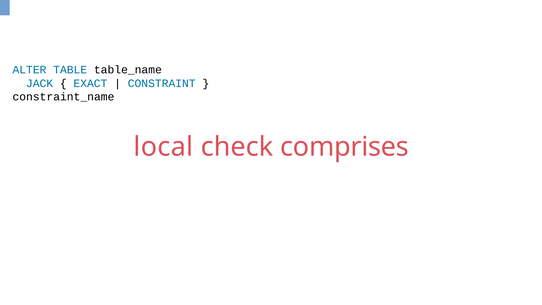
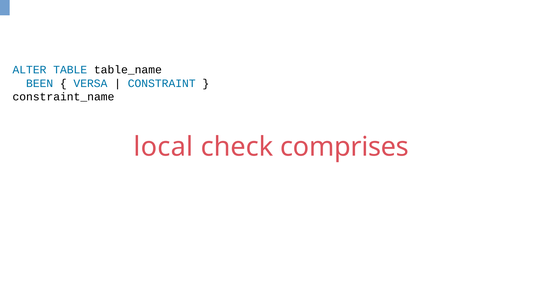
JACK: JACK -> BEEN
EXACT: EXACT -> VERSA
